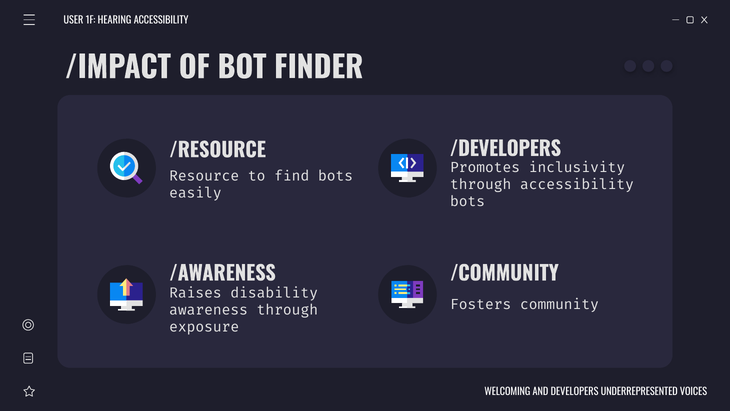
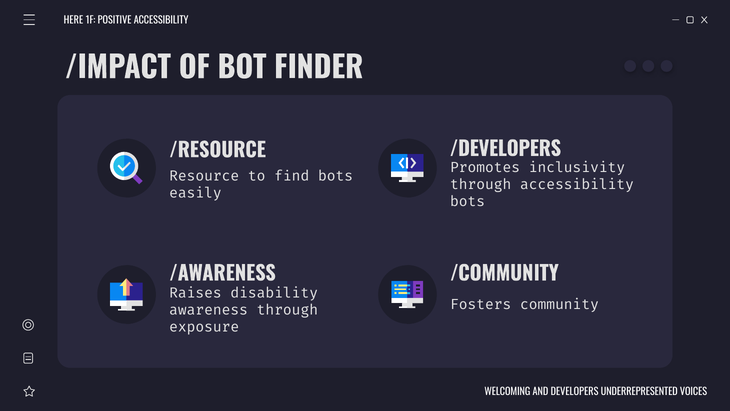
USER: USER -> HERE
HEARING: HEARING -> POSITIVE
